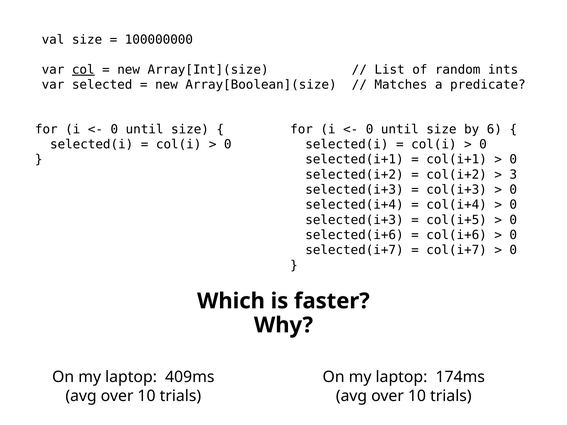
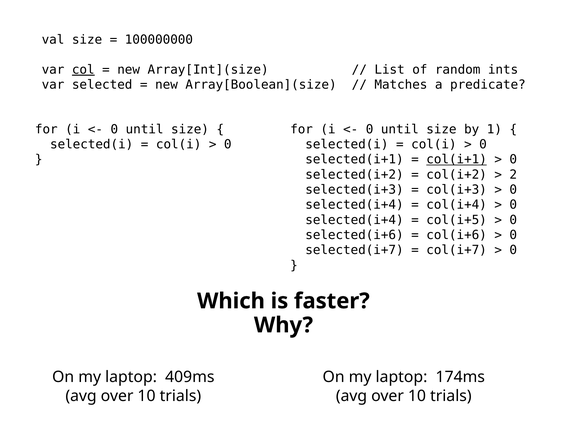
6: 6 -> 1
col(i+1 underline: none -> present
3: 3 -> 2
selected(i+3 at (354, 220): selected(i+3 -> selected(i+4
